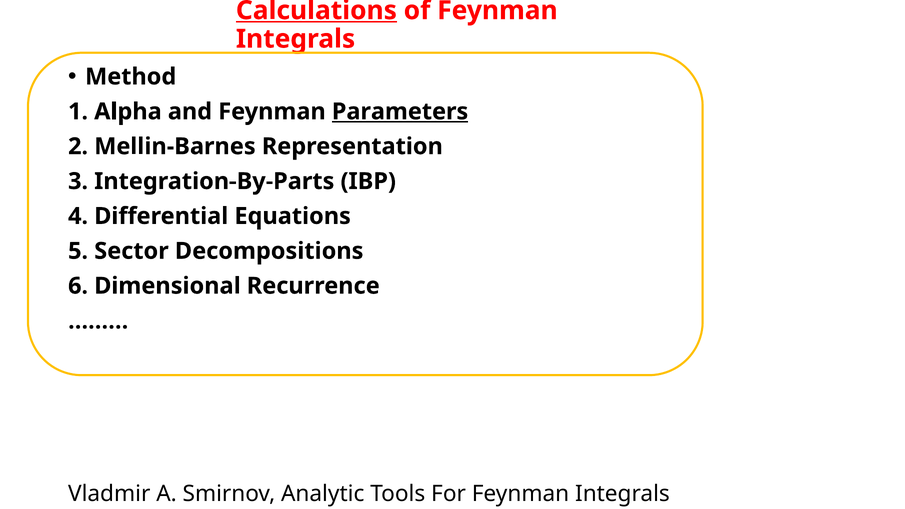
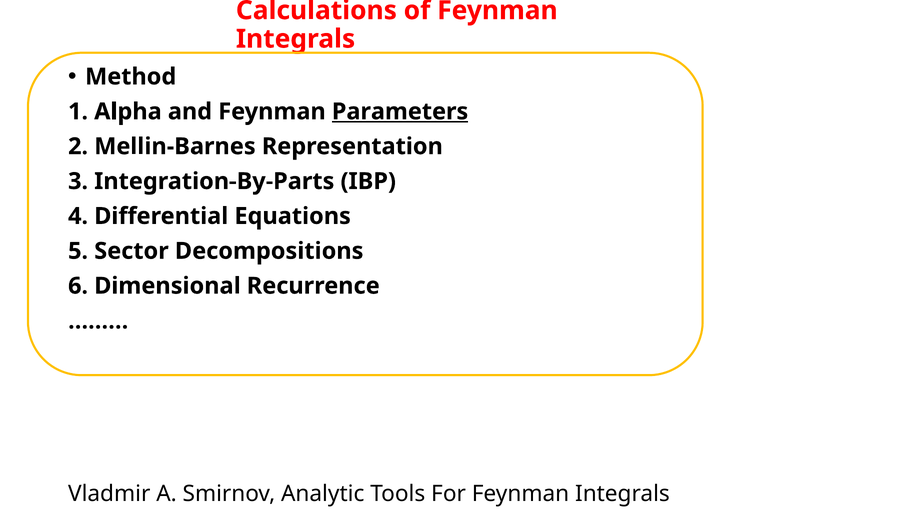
Calculations underline: present -> none
